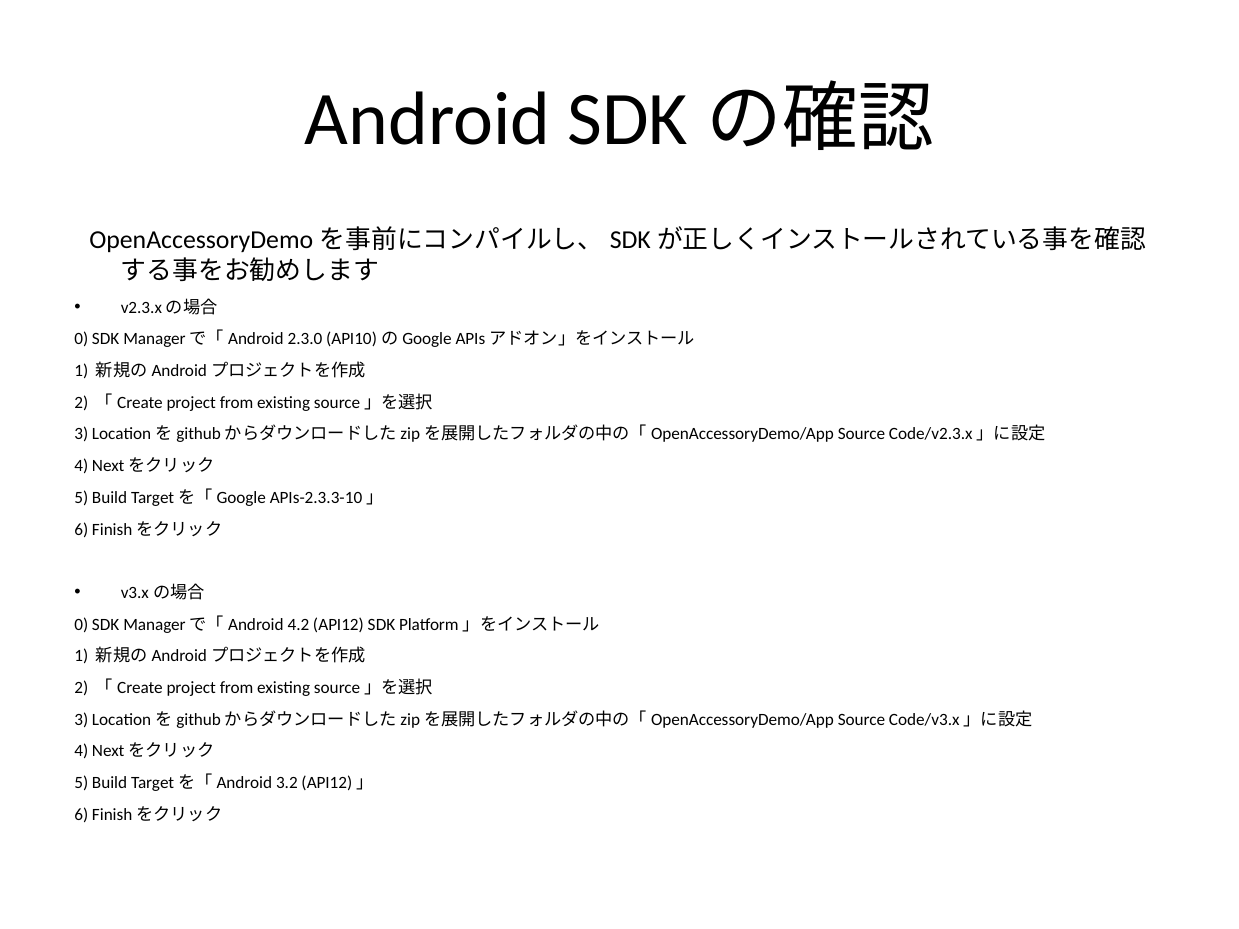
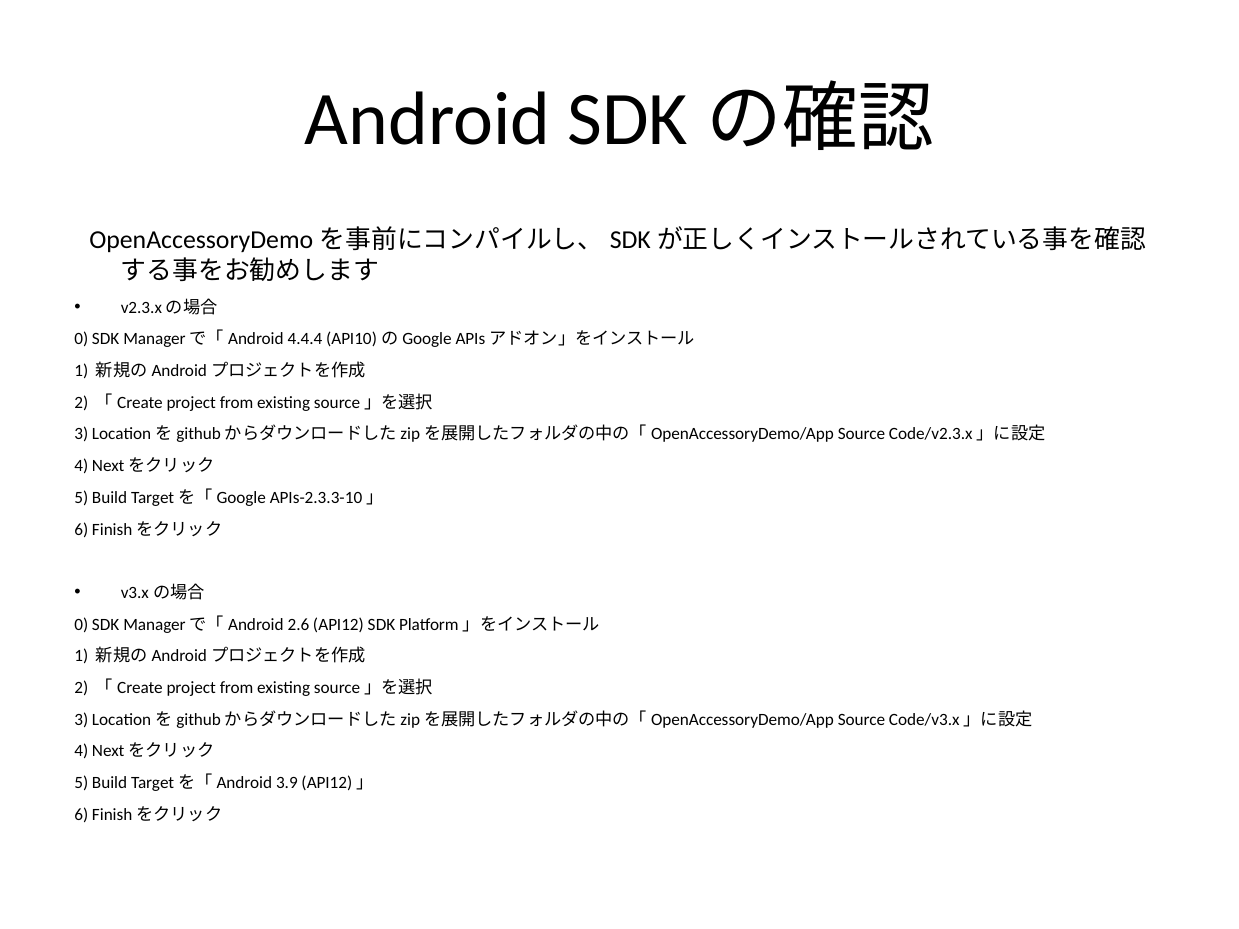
2.3.0: 2.3.0 -> 4.4.4
4.2: 4.2 -> 2.6
3.2: 3.2 -> 3.9
